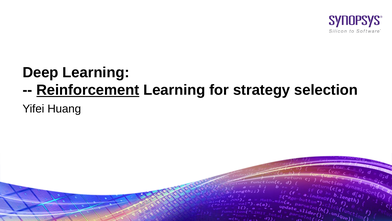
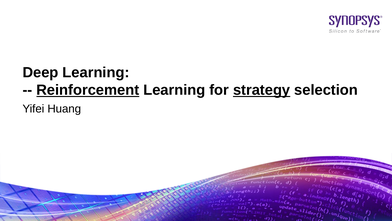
strategy underline: none -> present
